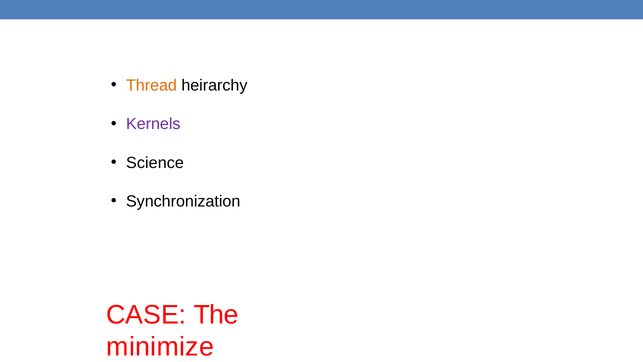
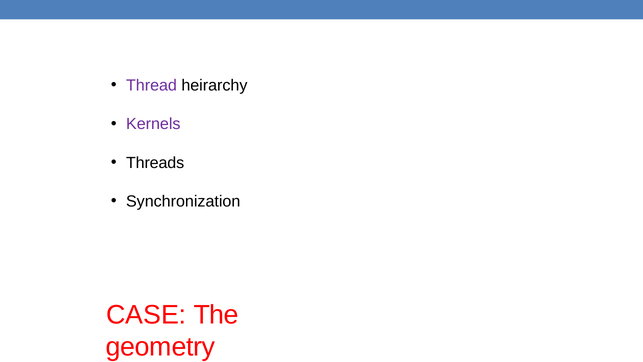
Thread colour: orange -> purple
Science: Science -> Threads
minimize: minimize -> geometry
